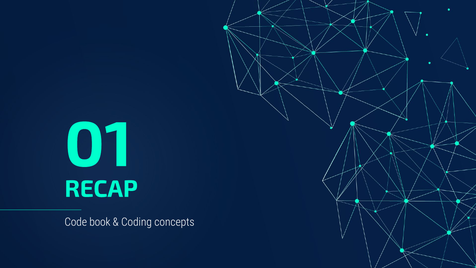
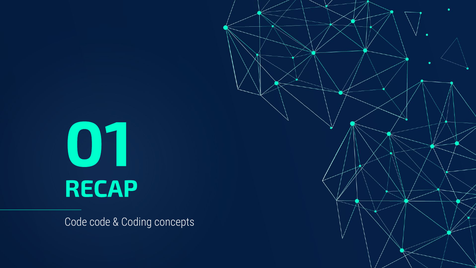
Code book: book -> code
